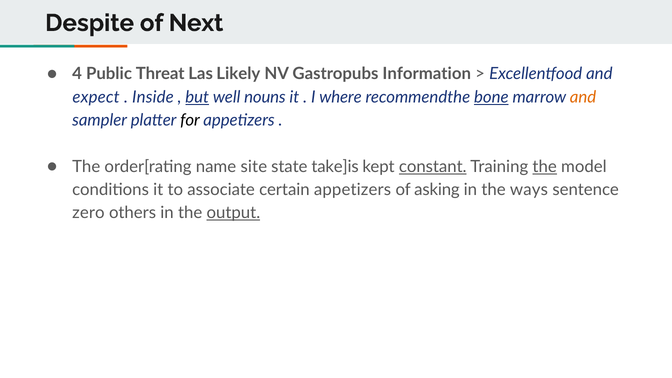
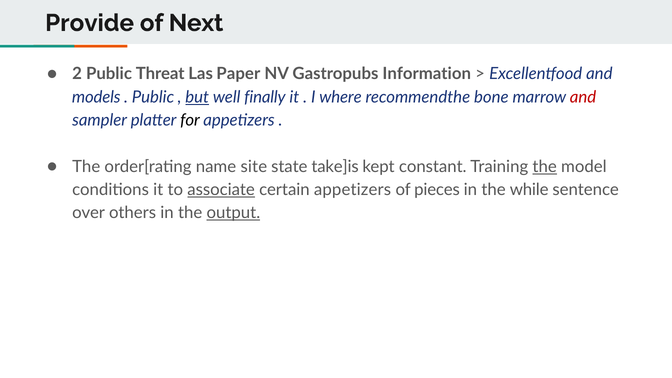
Despite: Despite -> Provide
4: 4 -> 2
Likely: Likely -> Paper
expect: expect -> models
Inside at (153, 97): Inside -> Public
nouns: nouns -> finally
bone underline: present -> none
and at (583, 97) colour: orange -> red
constant underline: present -> none
associate underline: none -> present
asking: asking -> pieces
ways: ways -> while
zero: zero -> over
